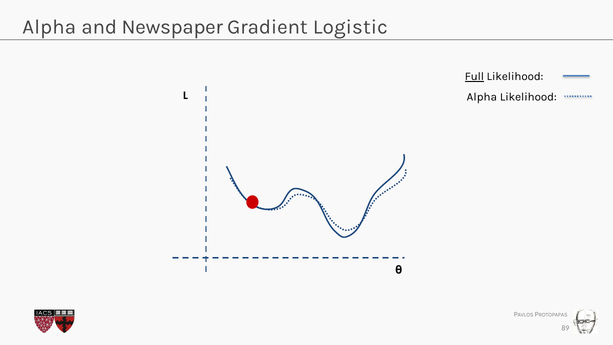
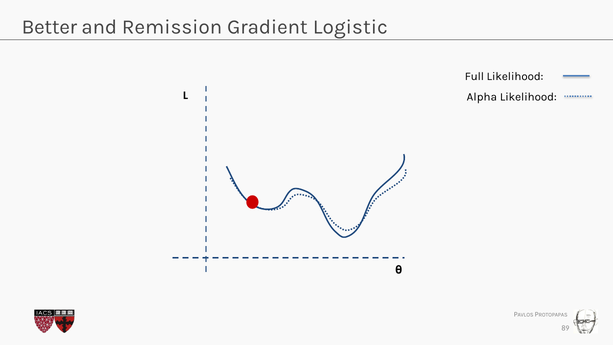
Alpha at (49, 27): Alpha -> Better
Newspaper: Newspaper -> Remission
Full underline: present -> none
